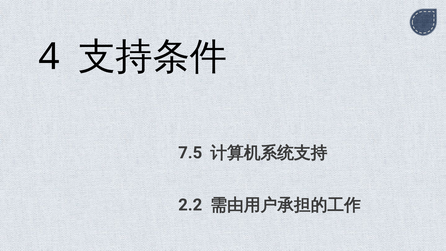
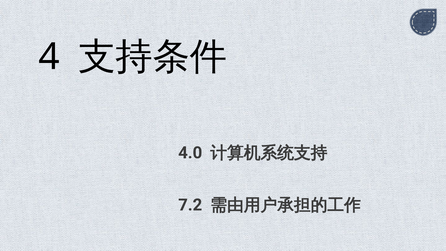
7.5: 7.5 -> 4.0
2.2: 2.2 -> 7.2
